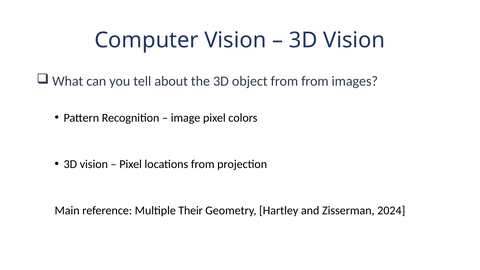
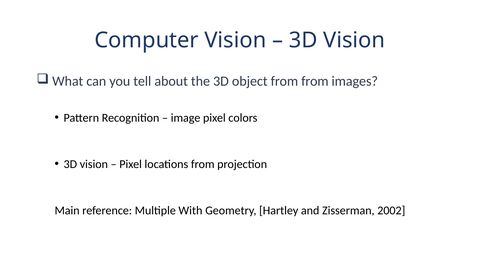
Their: Their -> With
2024: 2024 -> 2002
